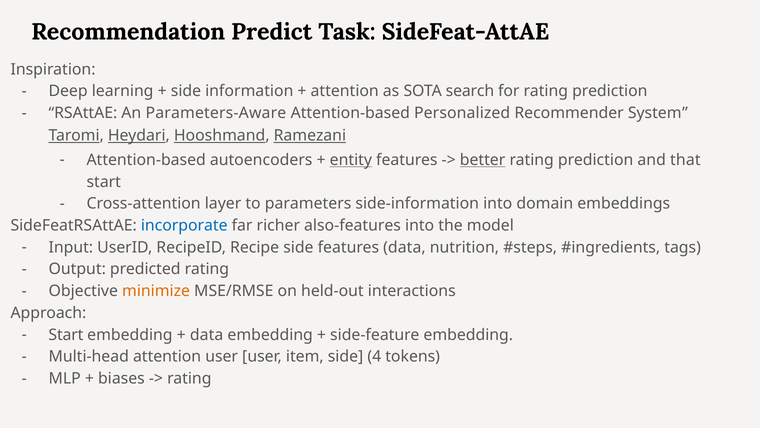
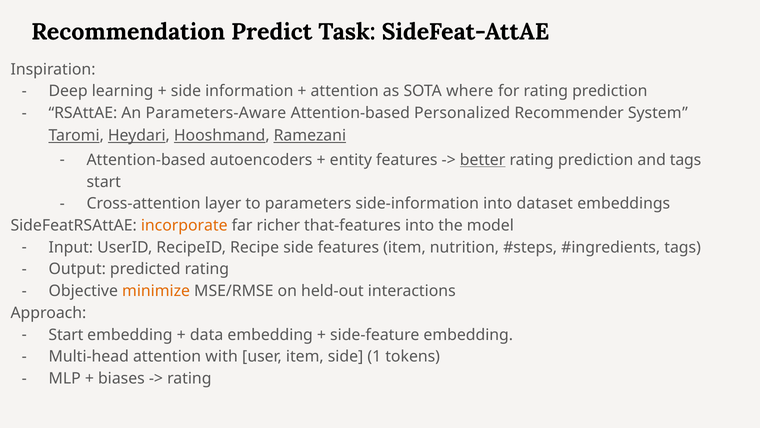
search: search -> where
entity underline: present -> none
and that: that -> tags
domain: domain -> dataset
incorporate colour: blue -> orange
also-features: also-features -> that-features
features data: data -> item
attention user: user -> with
4: 4 -> 1
